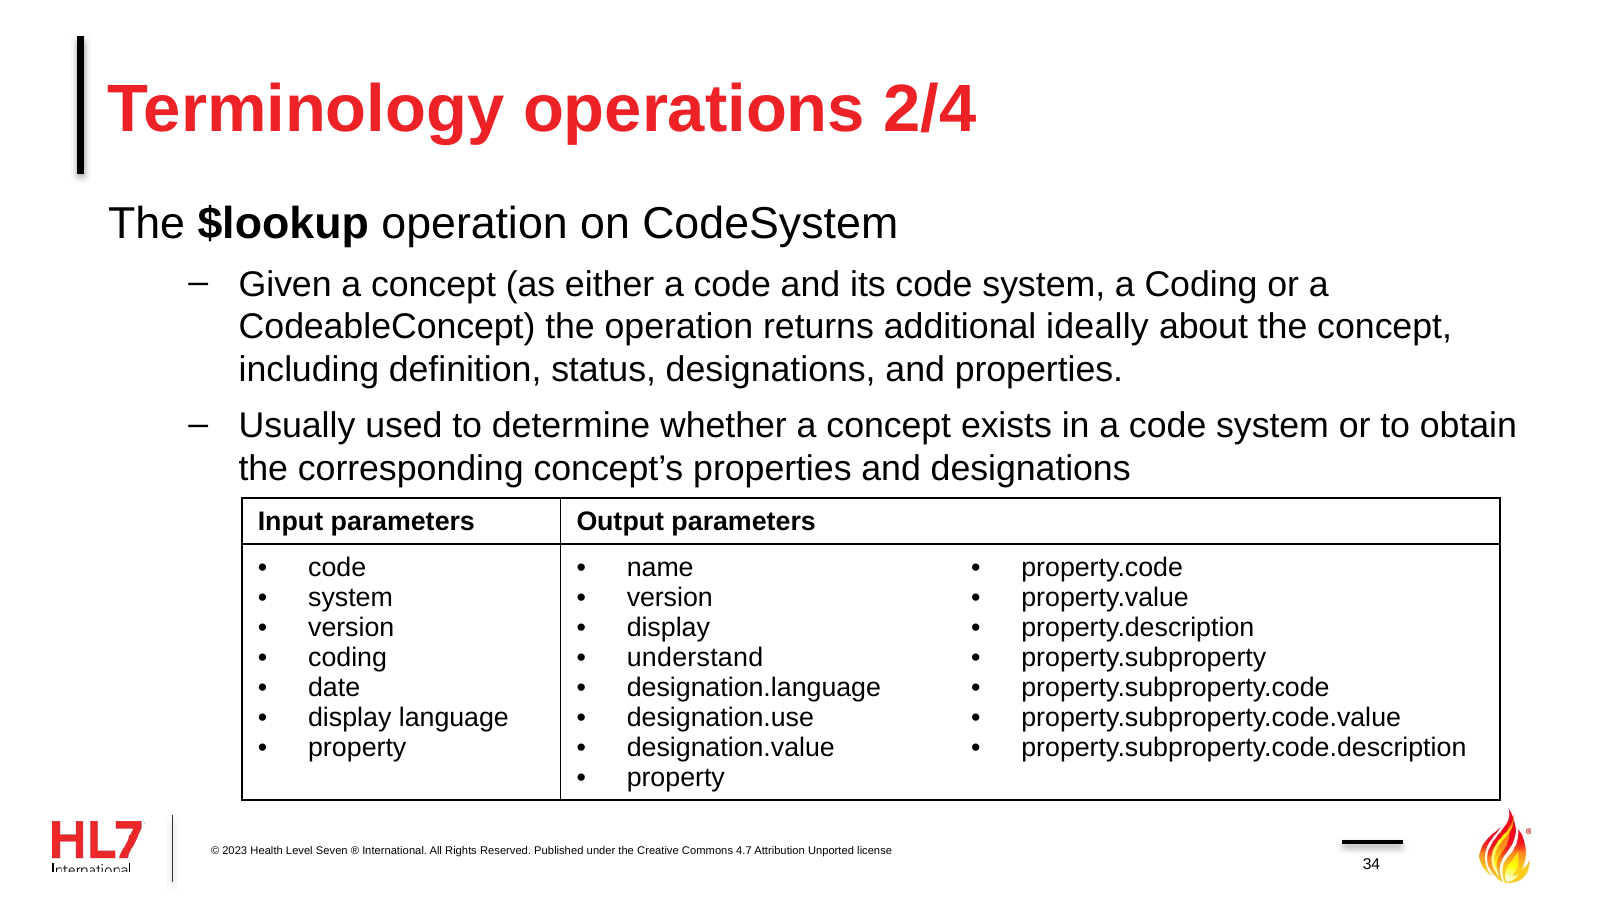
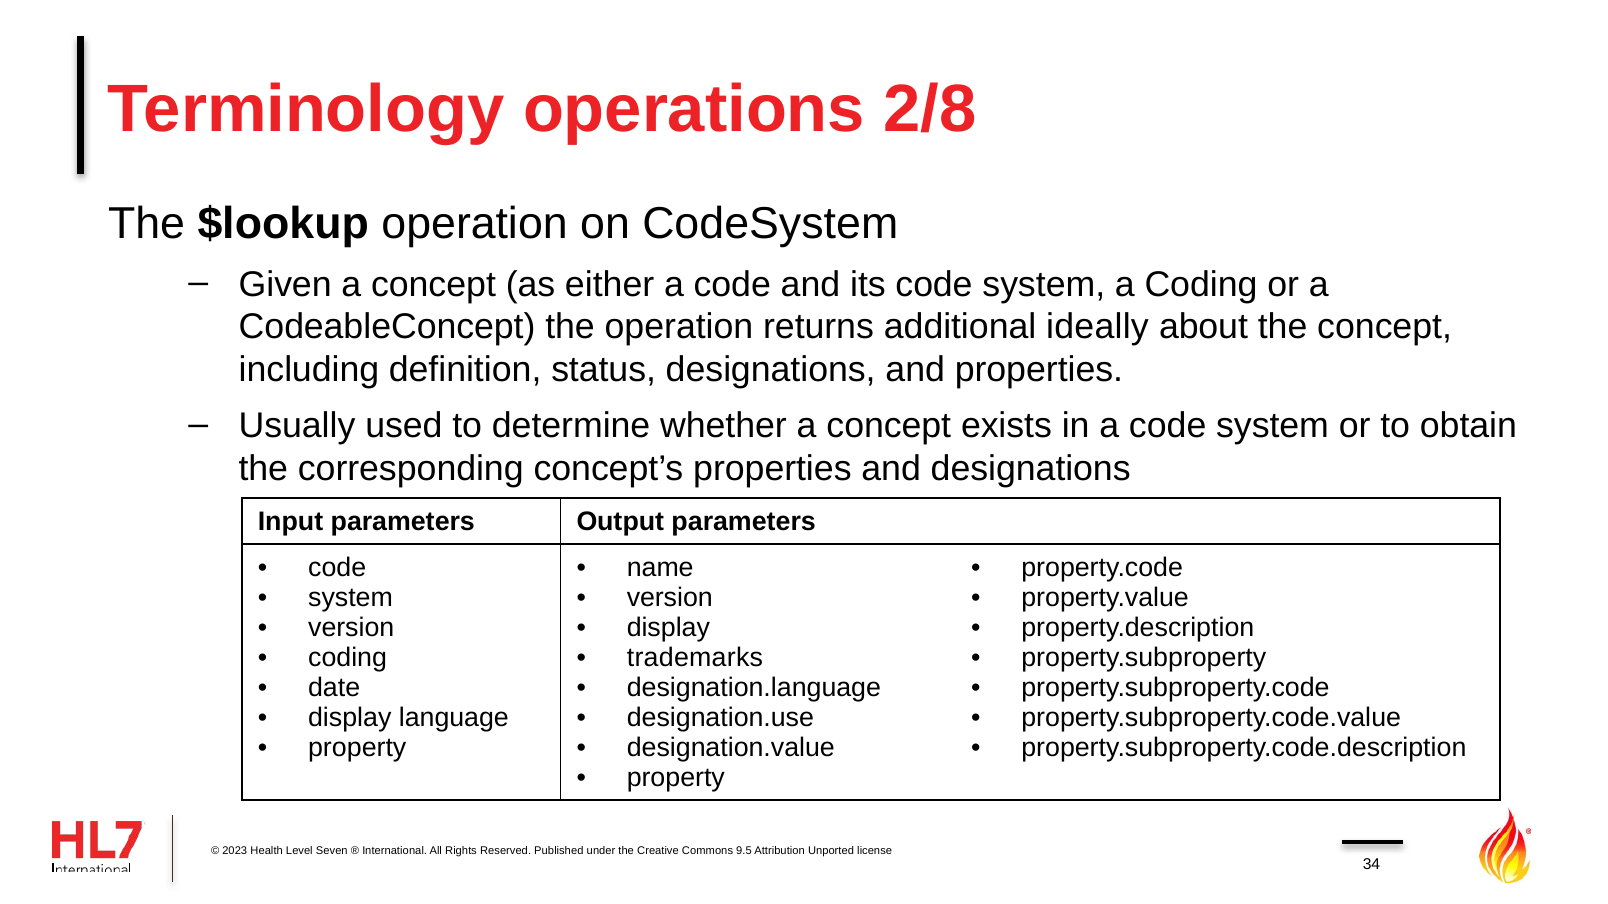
2/4: 2/4 -> 2/8
understand: understand -> trademarks
4.7: 4.7 -> 9.5
